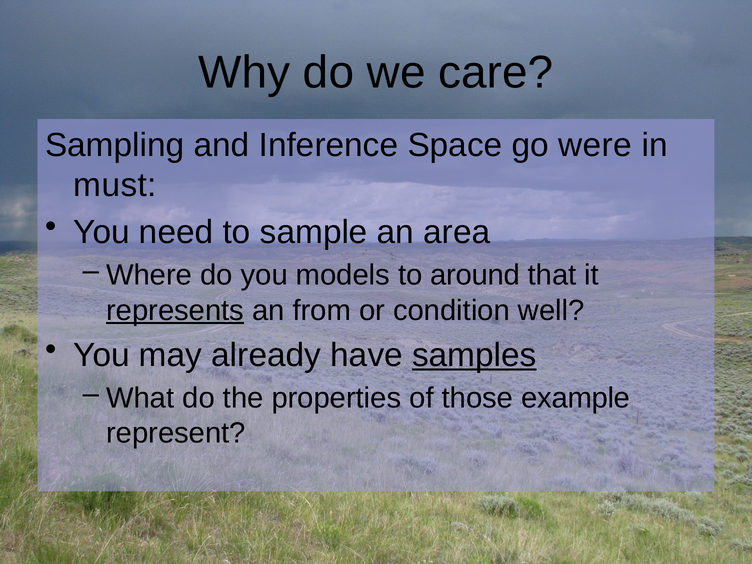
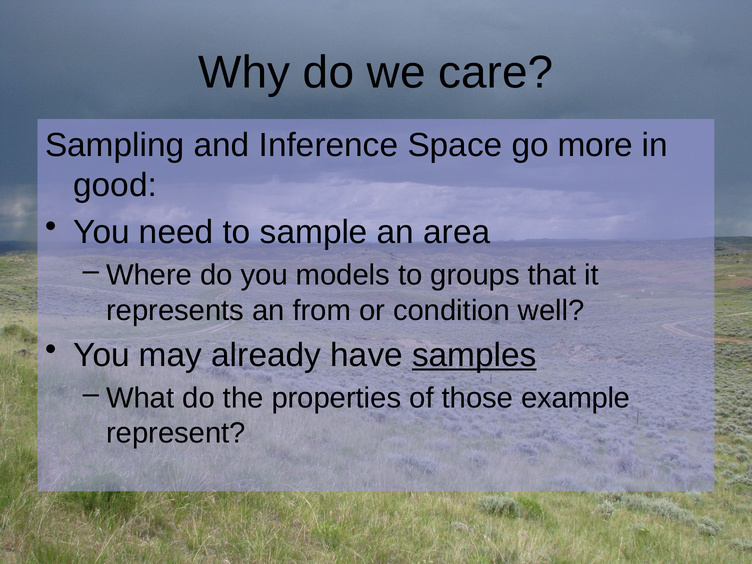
were: were -> more
must: must -> good
around: around -> groups
represents underline: present -> none
